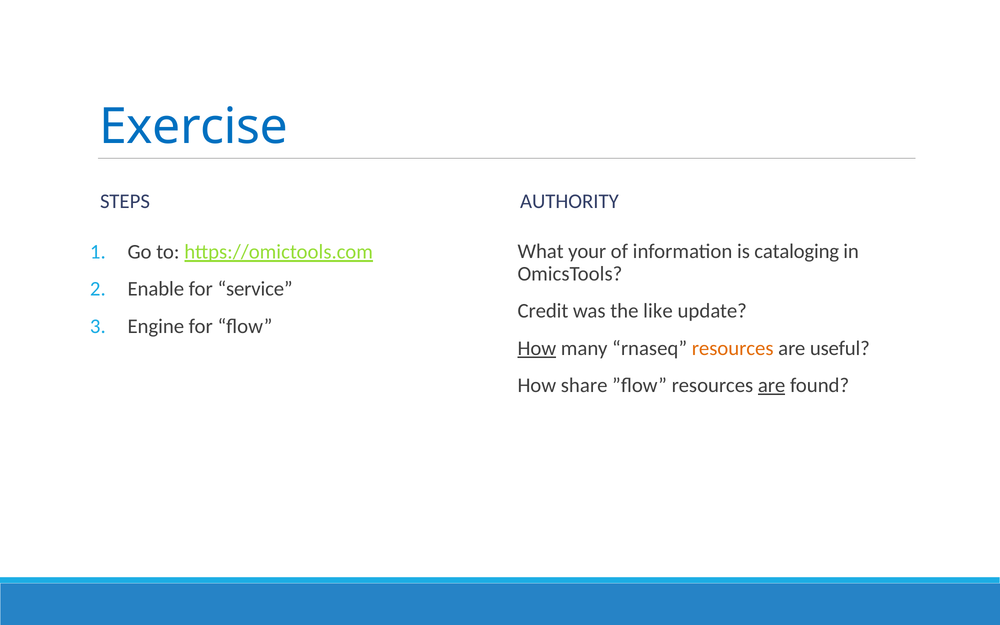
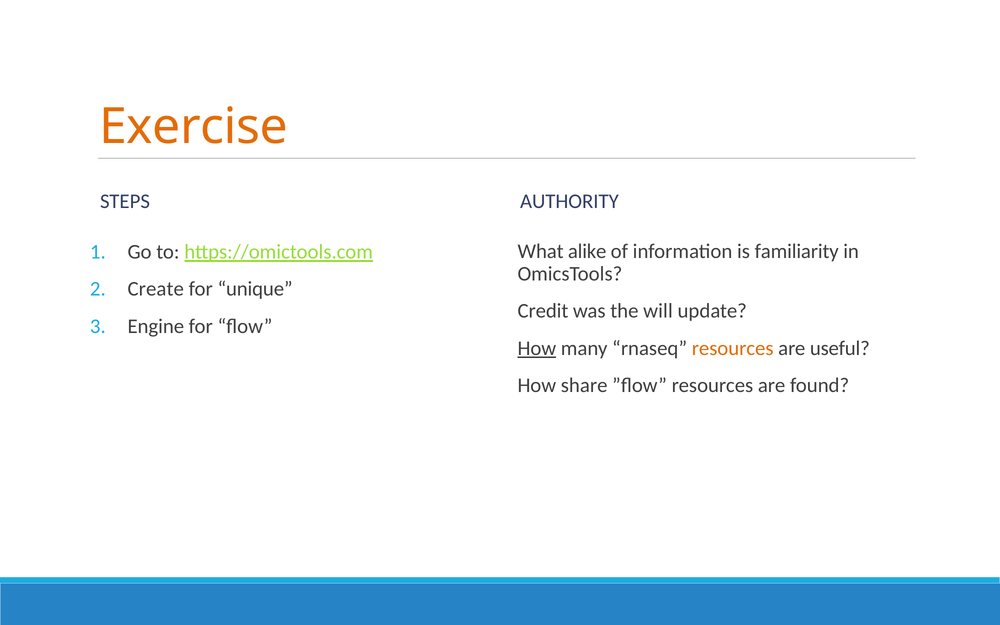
Exercise colour: blue -> orange
your: your -> alike
cataloging: cataloging -> familiarity
Enable: Enable -> Create
service: service -> unique
like: like -> will
are at (772, 385) underline: present -> none
